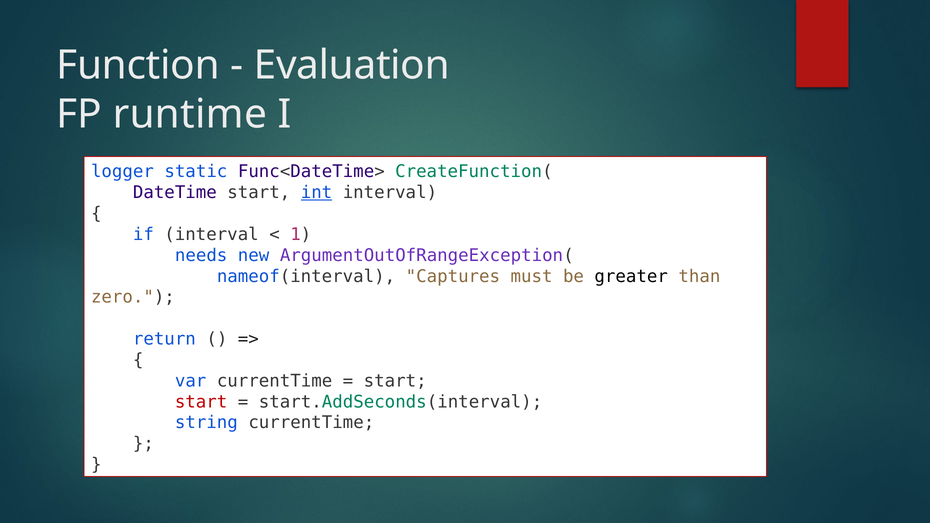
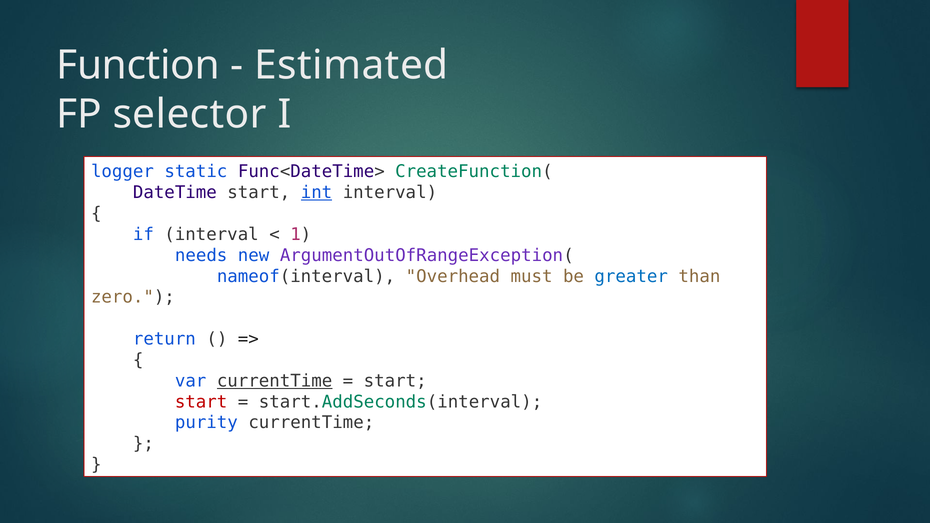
Evaluation: Evaluation -> Estimated
runtime: runtime -> selector
Captures: Captures -> Overhead
greater colour: black -> blue
currentTime at (275, 381) underline: none -> present
string: string -> purity
